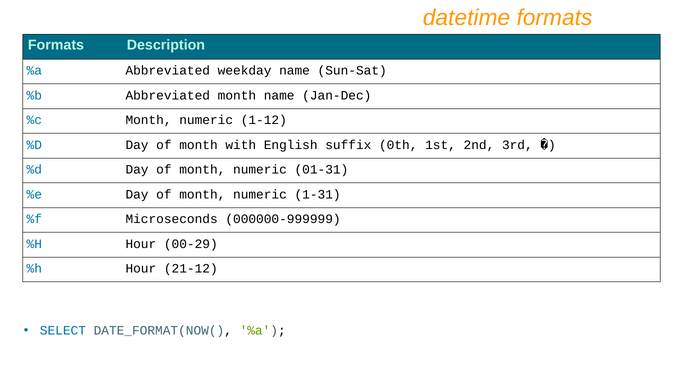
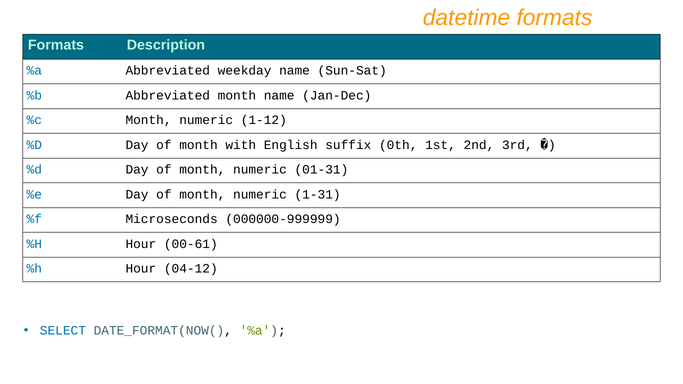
00-29: 00-29 -> 00-61
21-12: 21-12 -> 04-12
